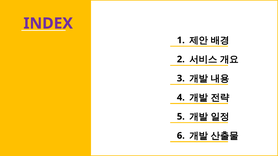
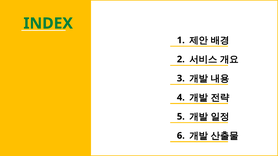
INDEX colour: purple -> green
